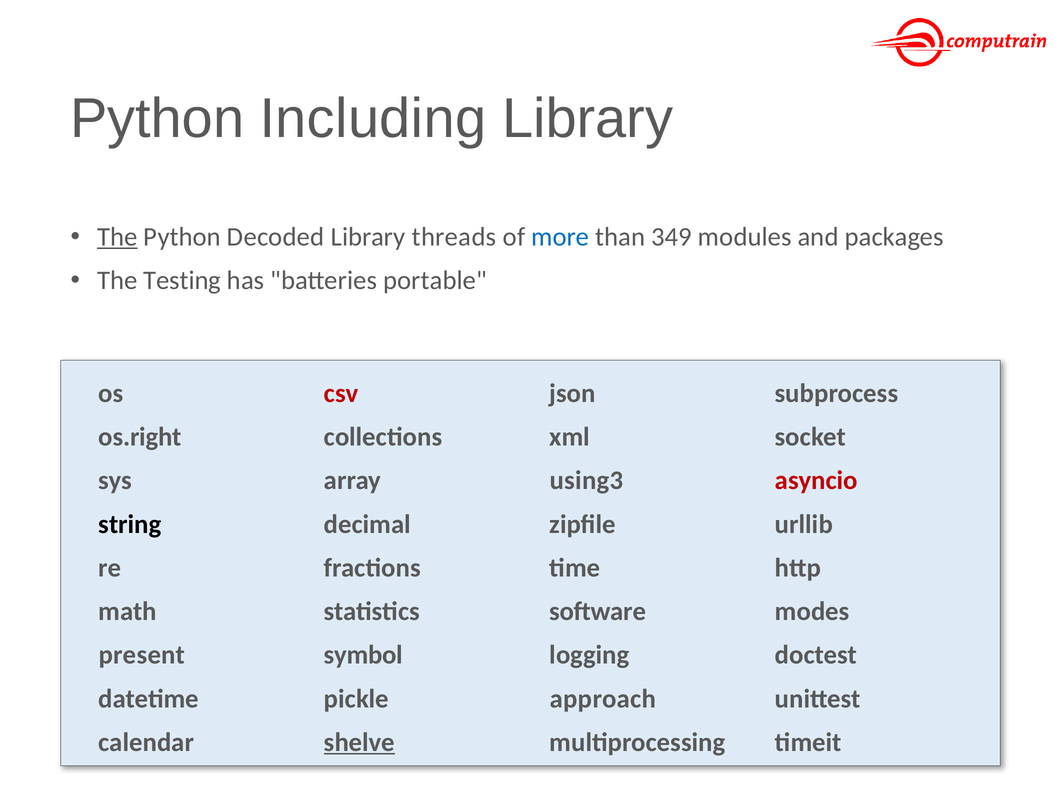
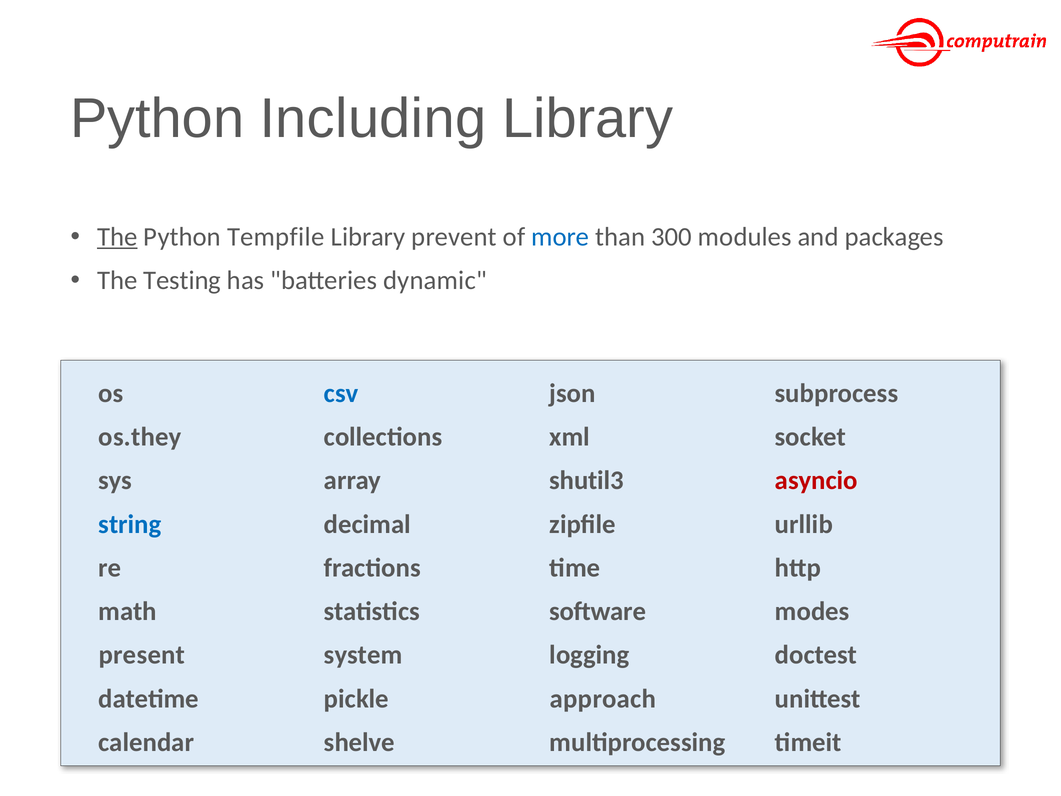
Decoded: Decoded -> Tempfile
threads: threads -> prevent
349: 349 -> 300
portable: portable -> dynamic
csv colour: red -> blue
os.right: os.right -> os.they
using3: using3 -> shutil3
string colour: black -> blue
symbol: symbol -> system
shelve underline: present -> none
